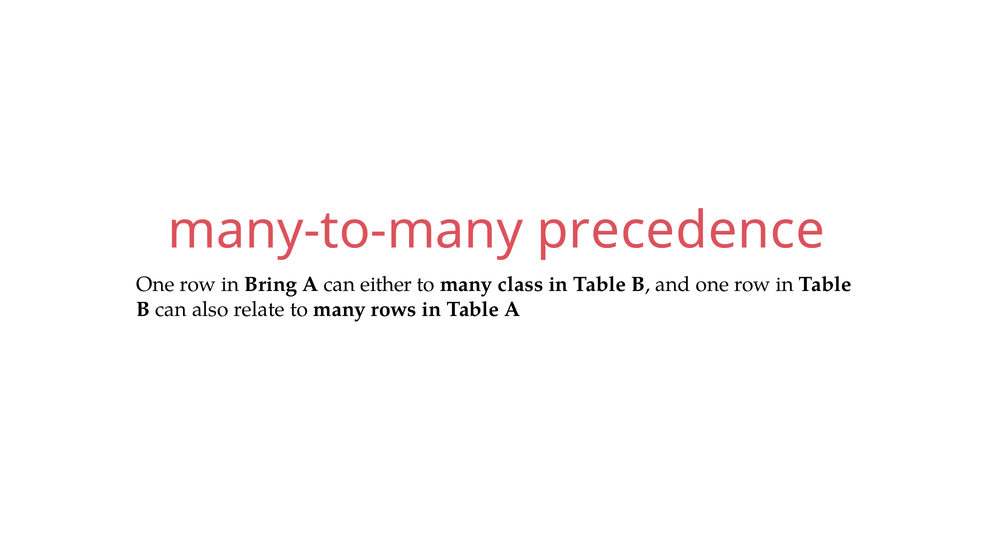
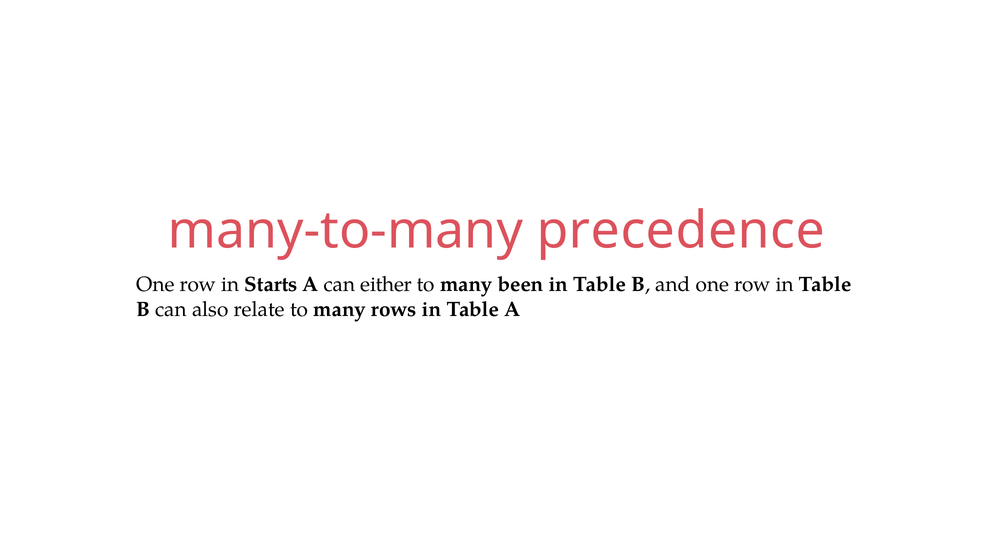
Bring: Bring -> Starts
class: class -> been
